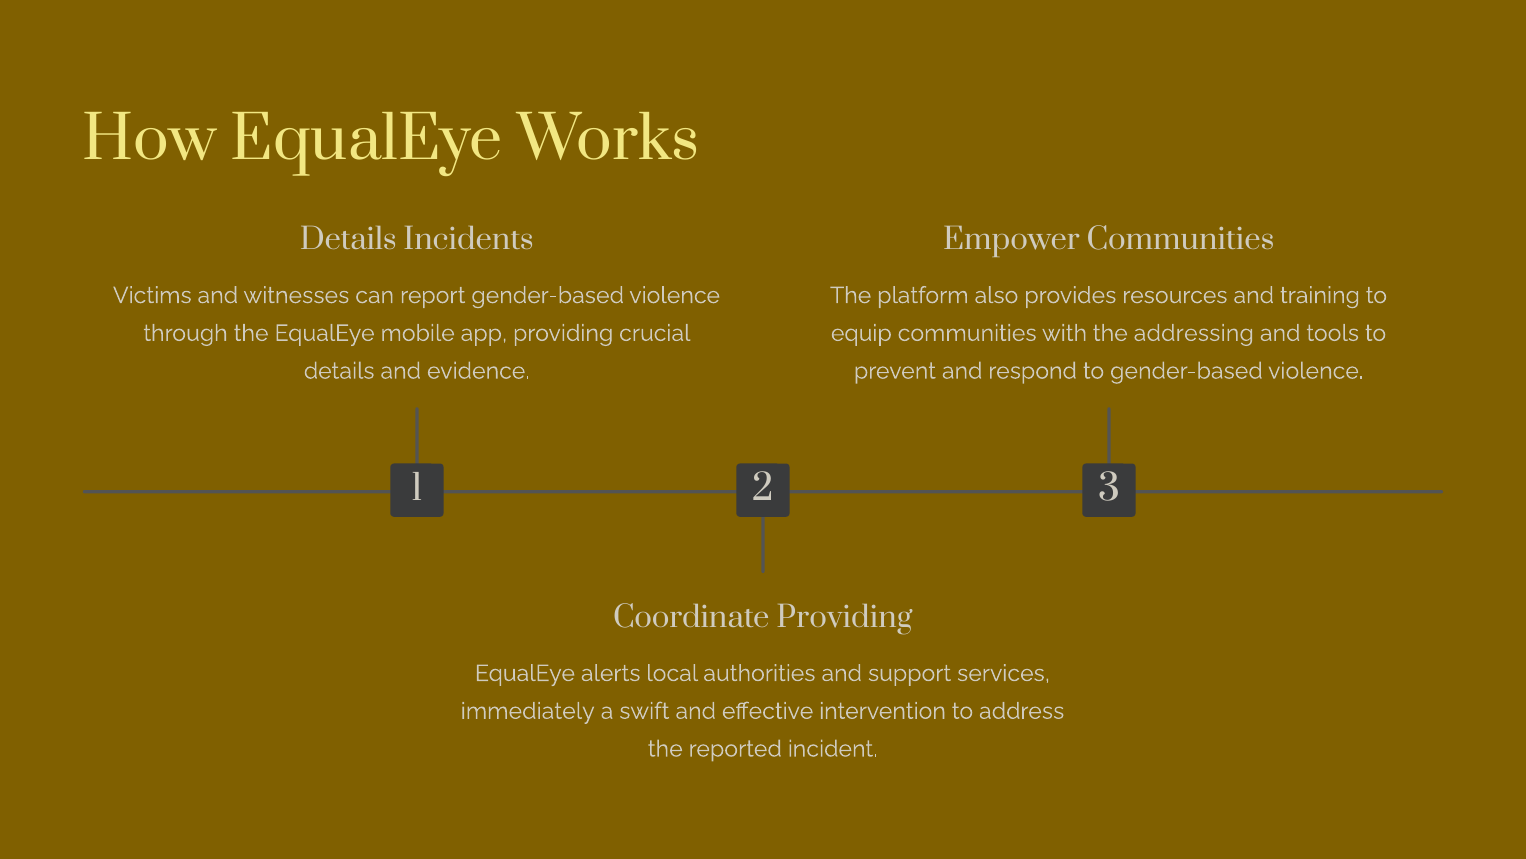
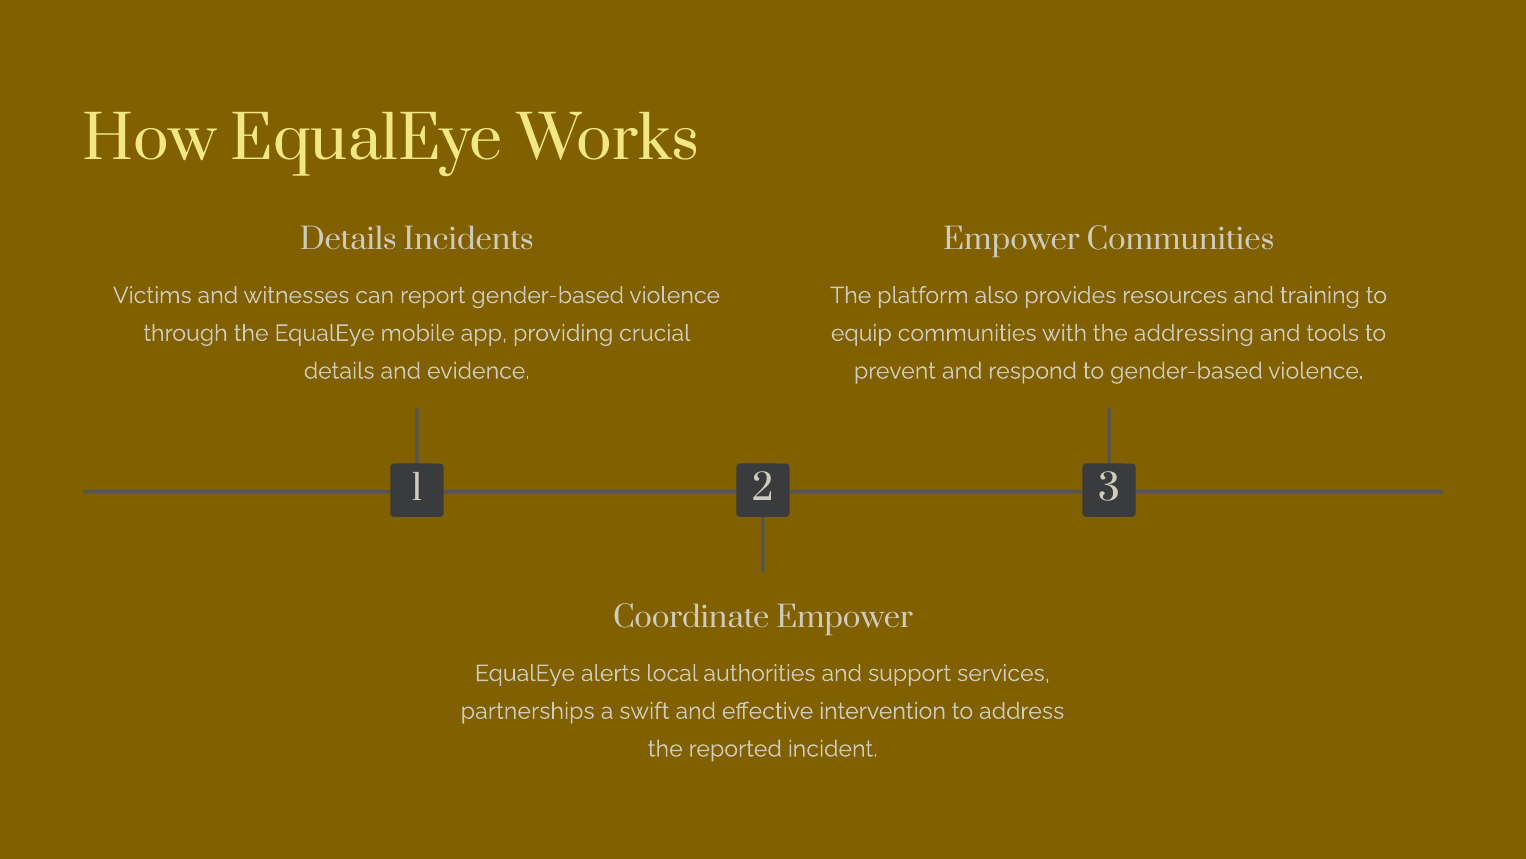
Coordinate Providing: Providing -> Empower
immediately: immediately -> partnerships
